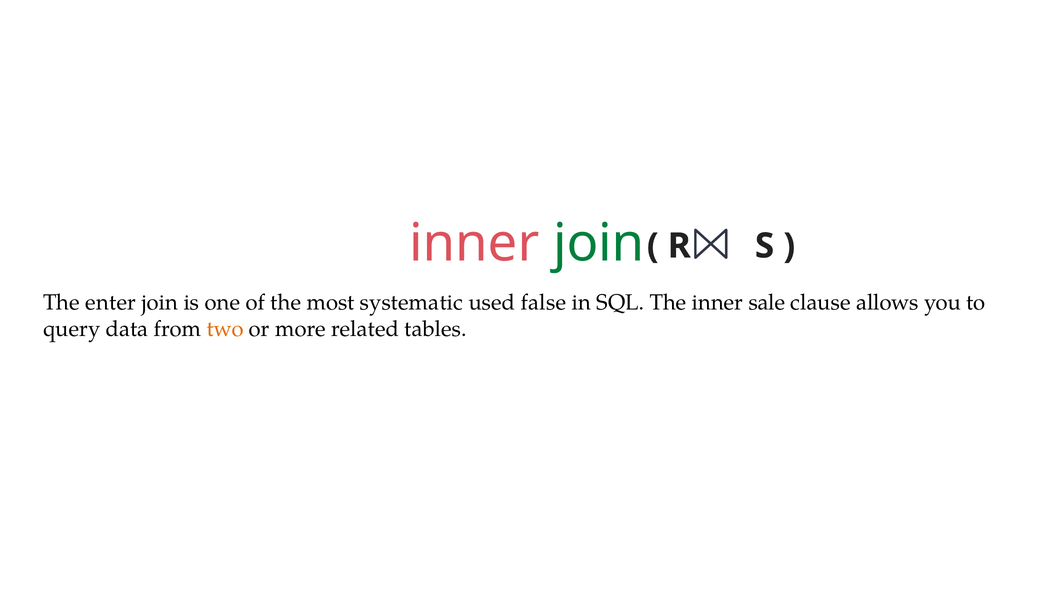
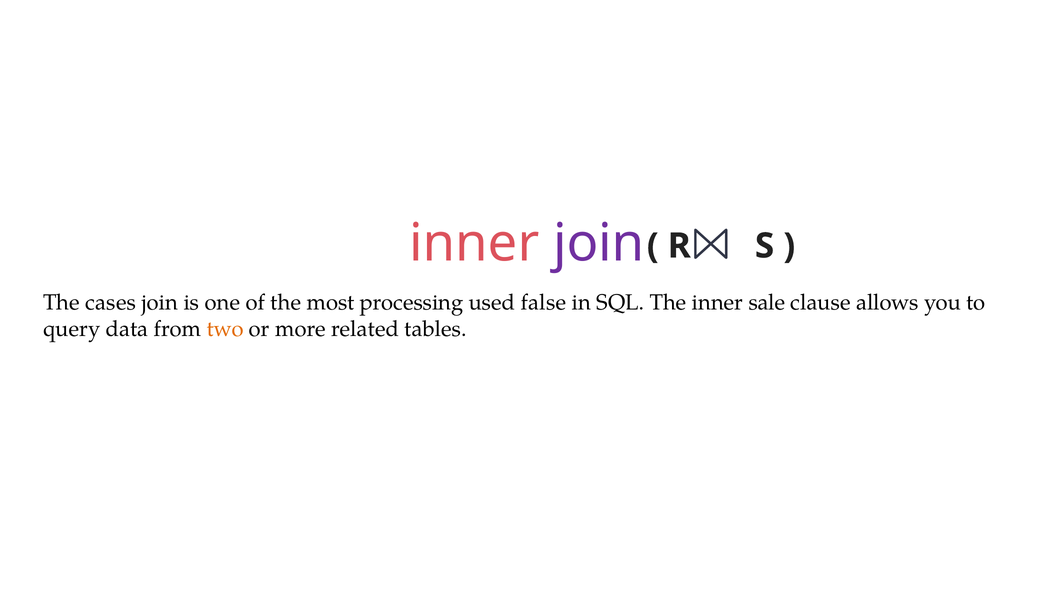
join at (599, 243) colour: green -> purple
enter: enter -> cases
systematic: systematic -> processing
